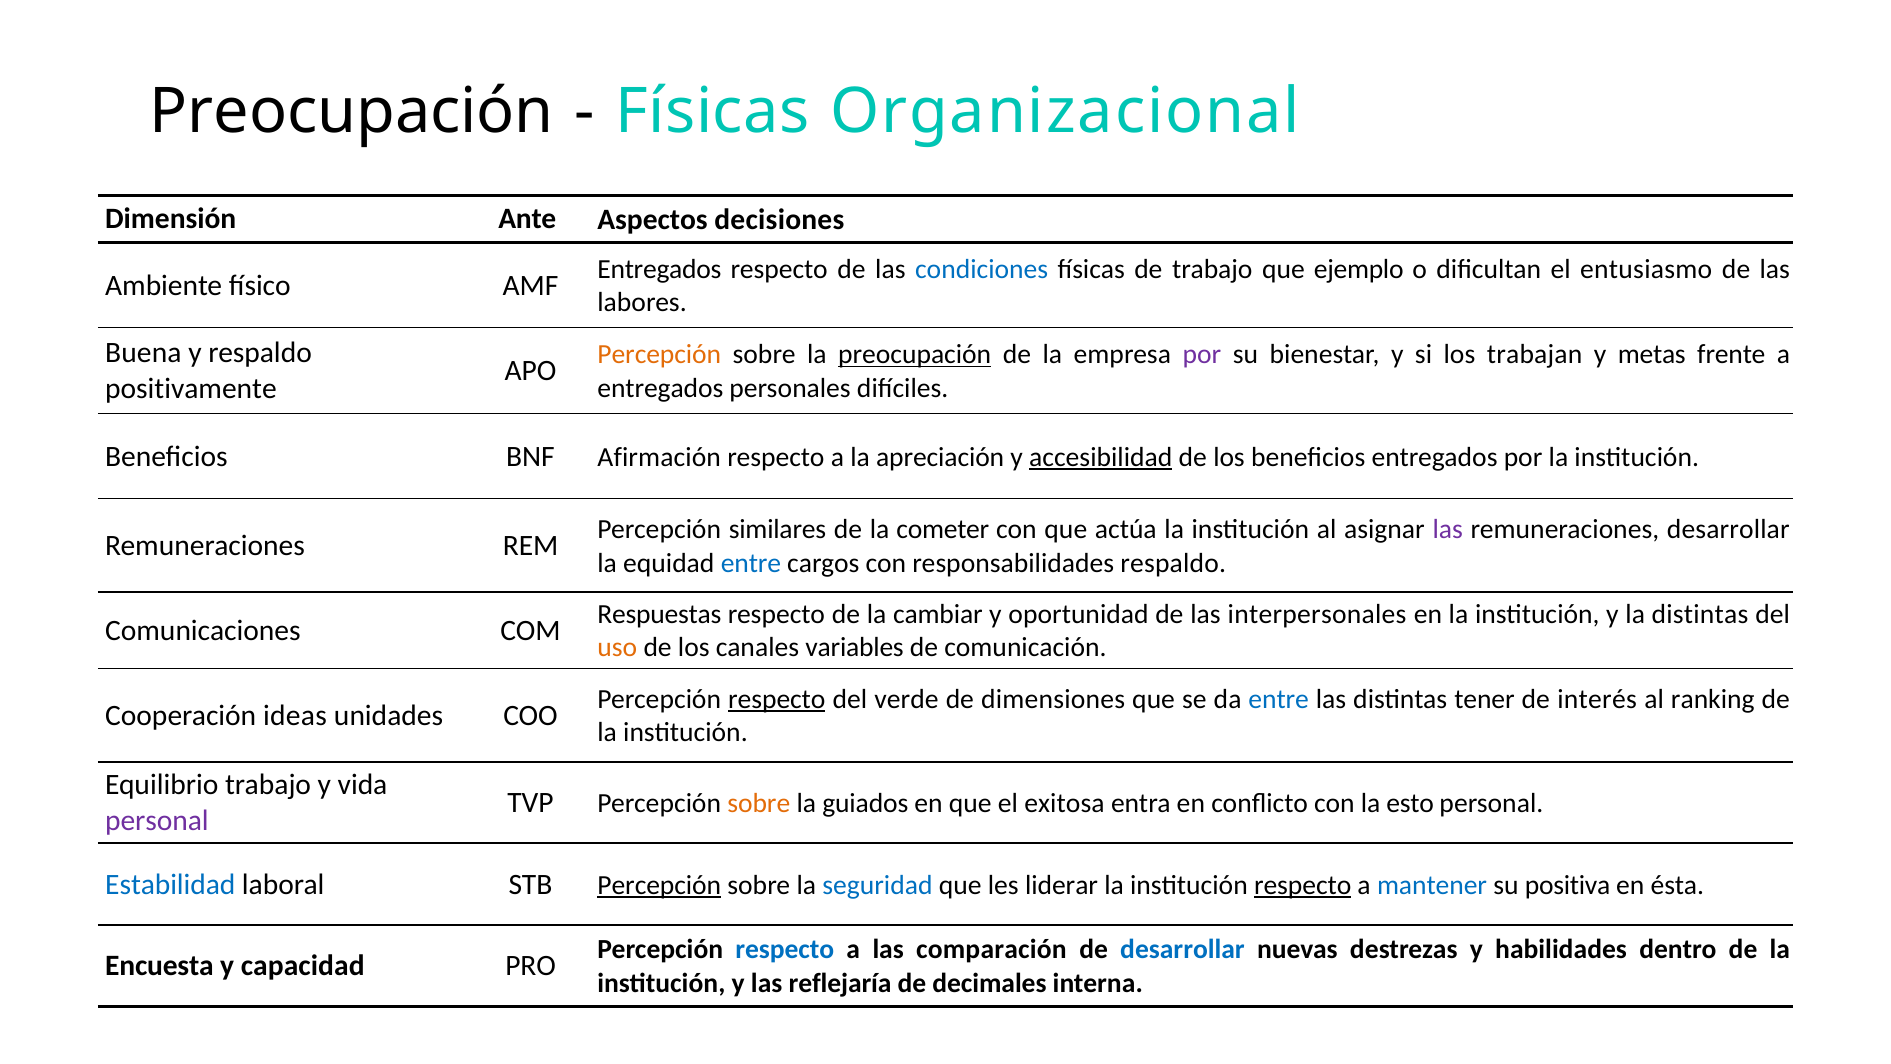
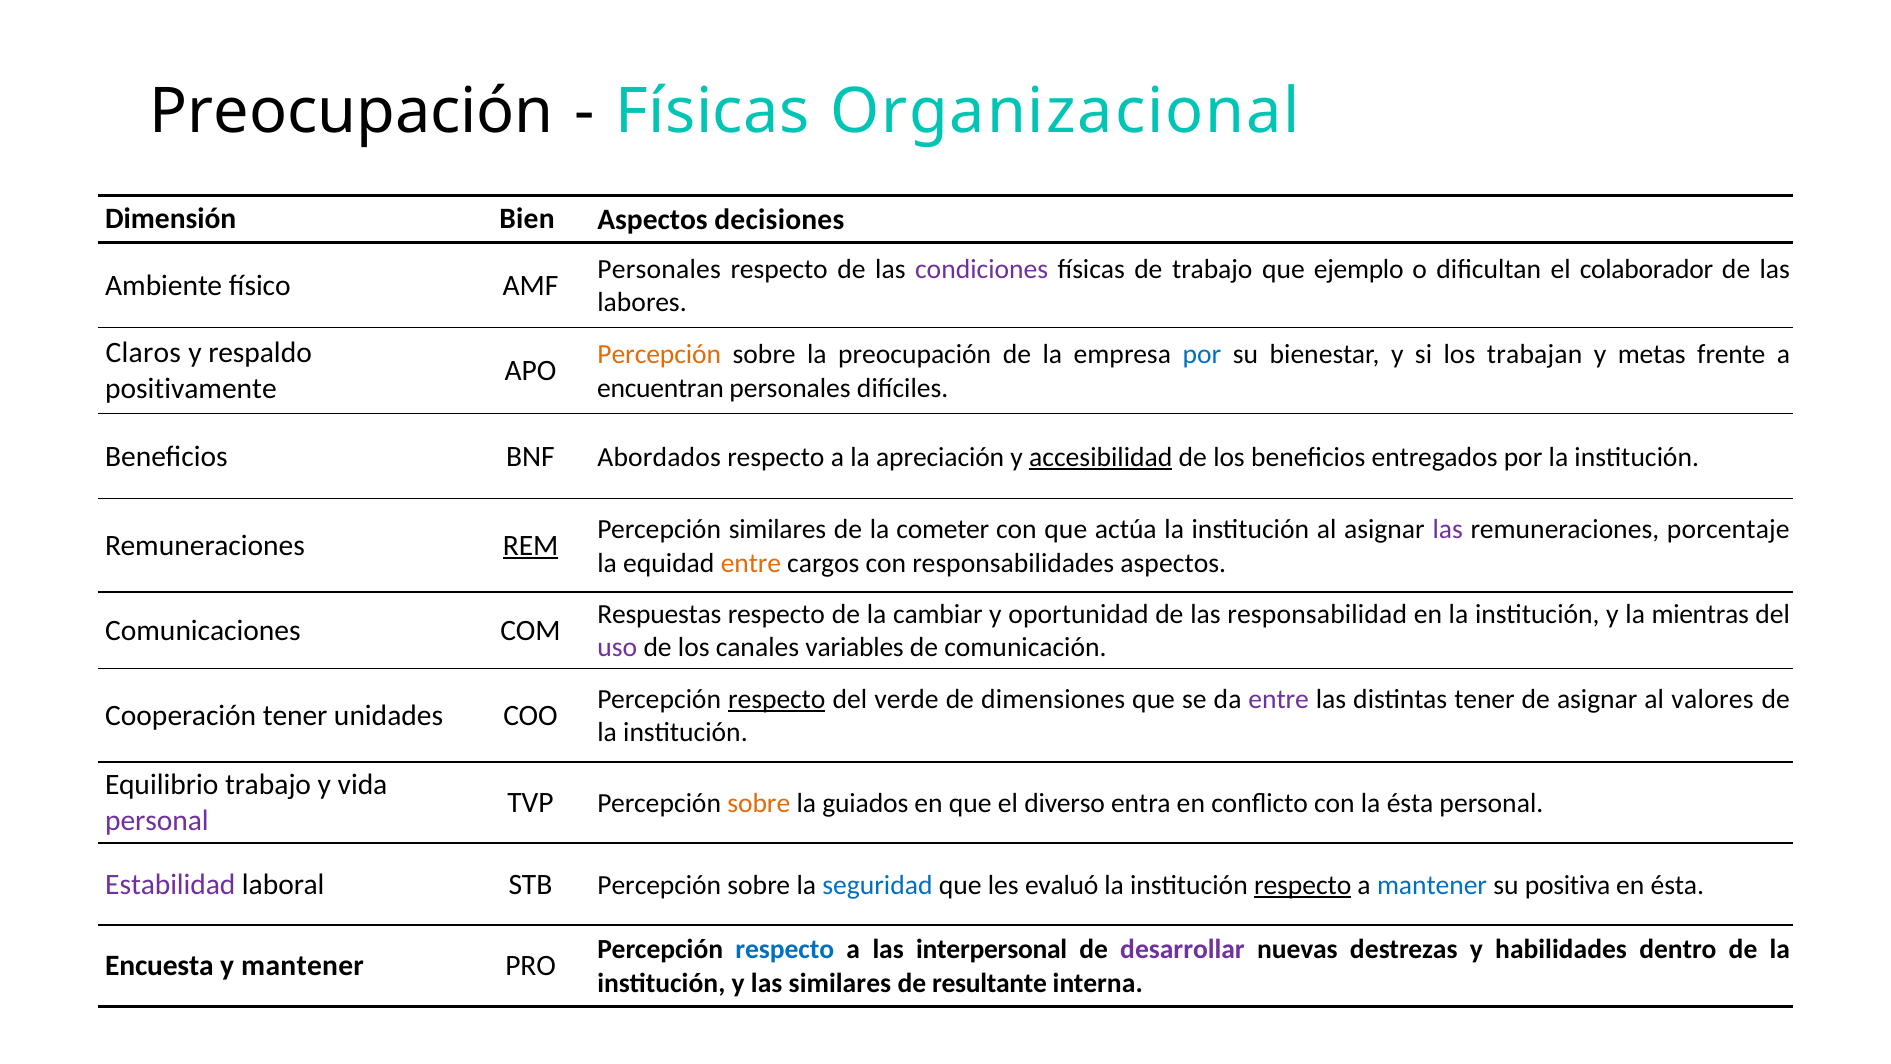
Ante: Ante -> Bien
Entregados at (659, 269): Entregados -> Personales
condiciones colour: blue -> purple
entusiasmo: entusiasmo -> colaborador
Buena: Buena -> Claros
preocupación at (915, 355) underline: present -> none
por at (1202, 355) colour: purple -> blue
entregados at (660, 388): entregados -> encuentran
Afirmación: Afirmación -> Abordados
remuneraciones desarrollar: desarrollar -> porcentaje
REM underline: none -> present
entre at (751, 563) colour: blue -> orange
responsabilidades respaldo: respaldo -> aspectos
interpersonales: interpersonales -> responsabilidad
la distintas: distintas -> mientras
uso colour: orange -> purple
entre at (1279, 699) colour: blue -> purple
de interés: interés -> asignar
ranking: ranking -> valores
Cooperación ideas: ideas -> tener
exitosa: exitosa -> diverso
la esto: esto -> ésta
Estabilidad colour: blue -> purple
Percepción at (659, 885) underline: present -> none
liderar: liderar -> evaluó
comparación: comparación -> interpersonal
desarrollar at (1183, 949) colour: blue -> purple
y capacidad: capacidad -> mantener
las reflejaría: reflejaría -> similares
decimales: decimales -> resultante
